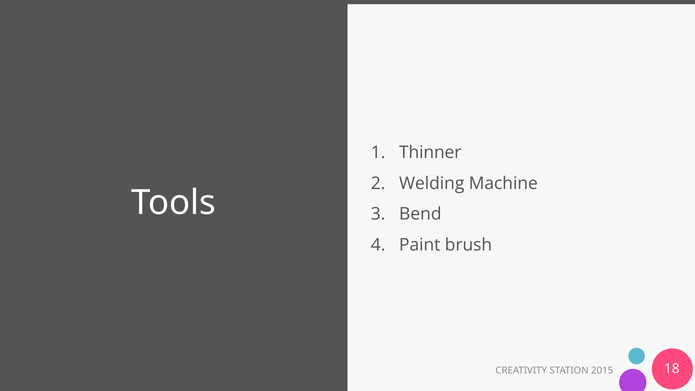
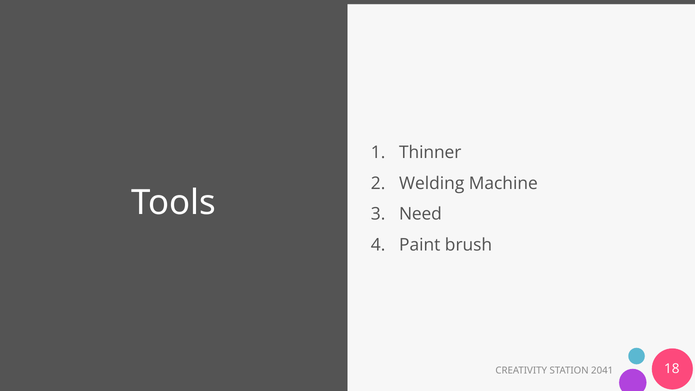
Bend: Bend -> Need
2015: 2015 -> 2041
